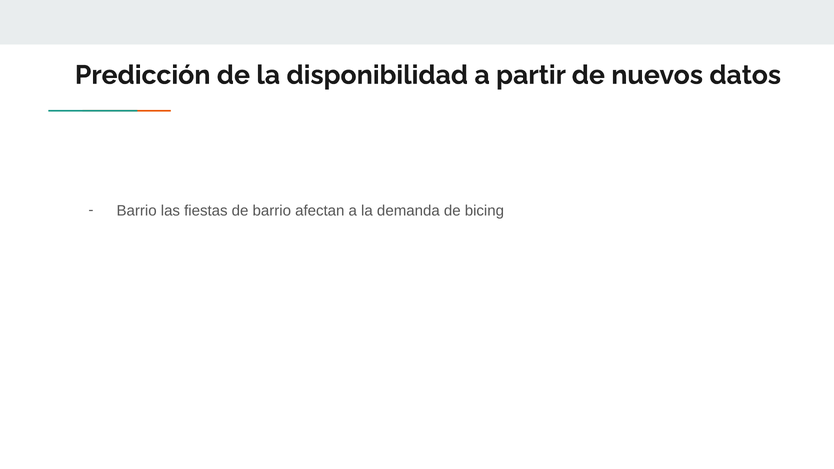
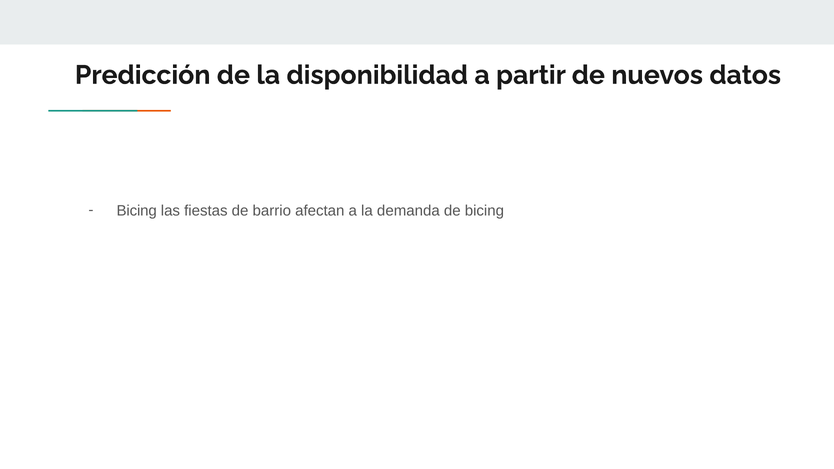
Barrio at (137, 211): Barrio -> Bicing
